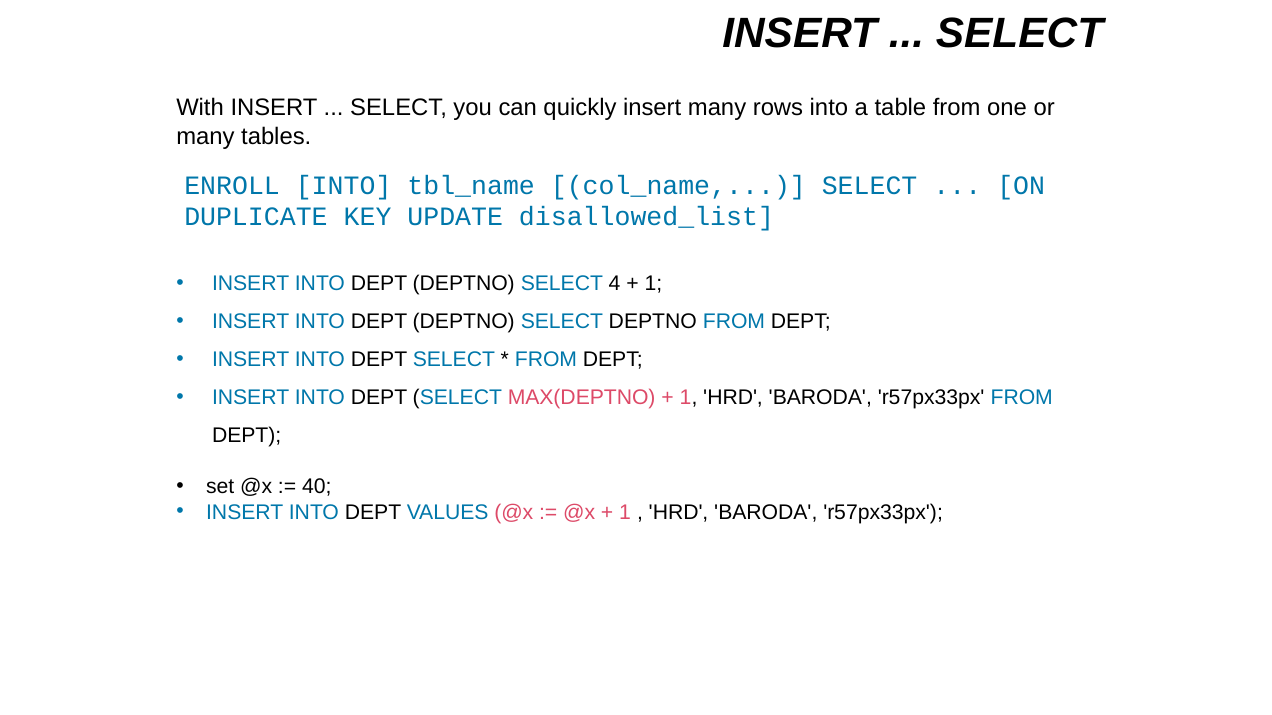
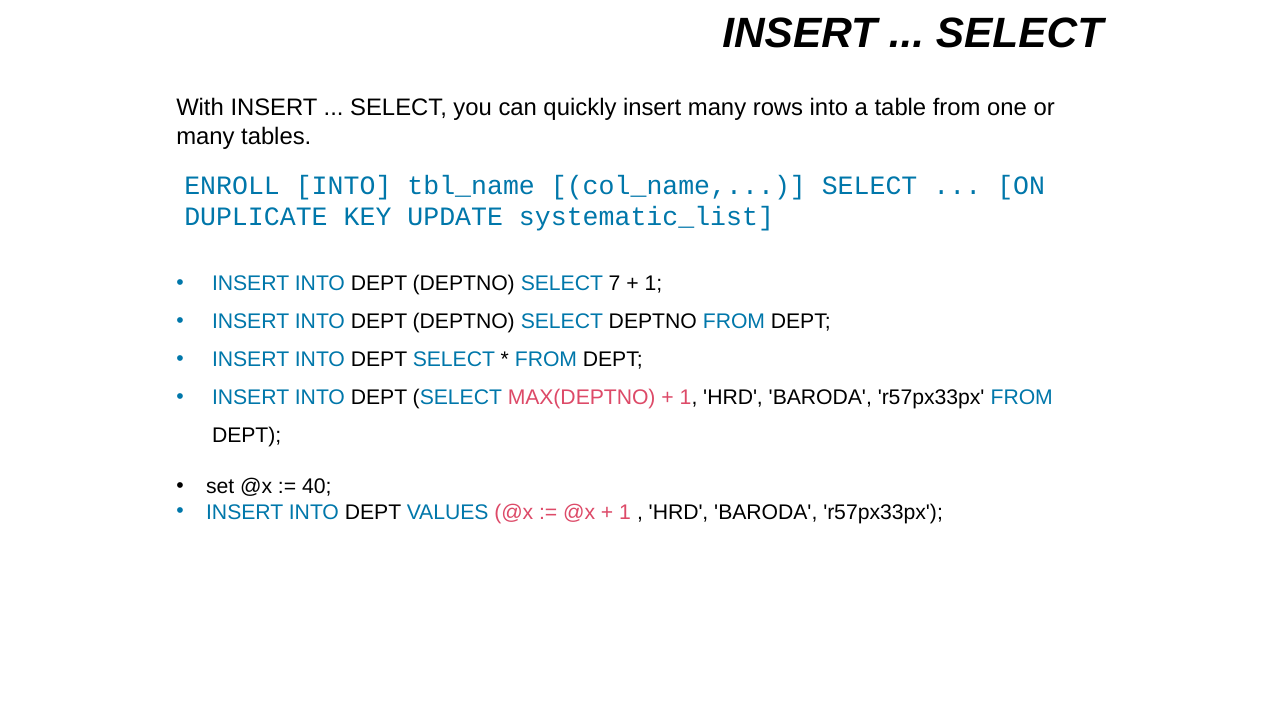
disallowed_list: disallowed_list -> systematic_list
4: 4 -> 7
